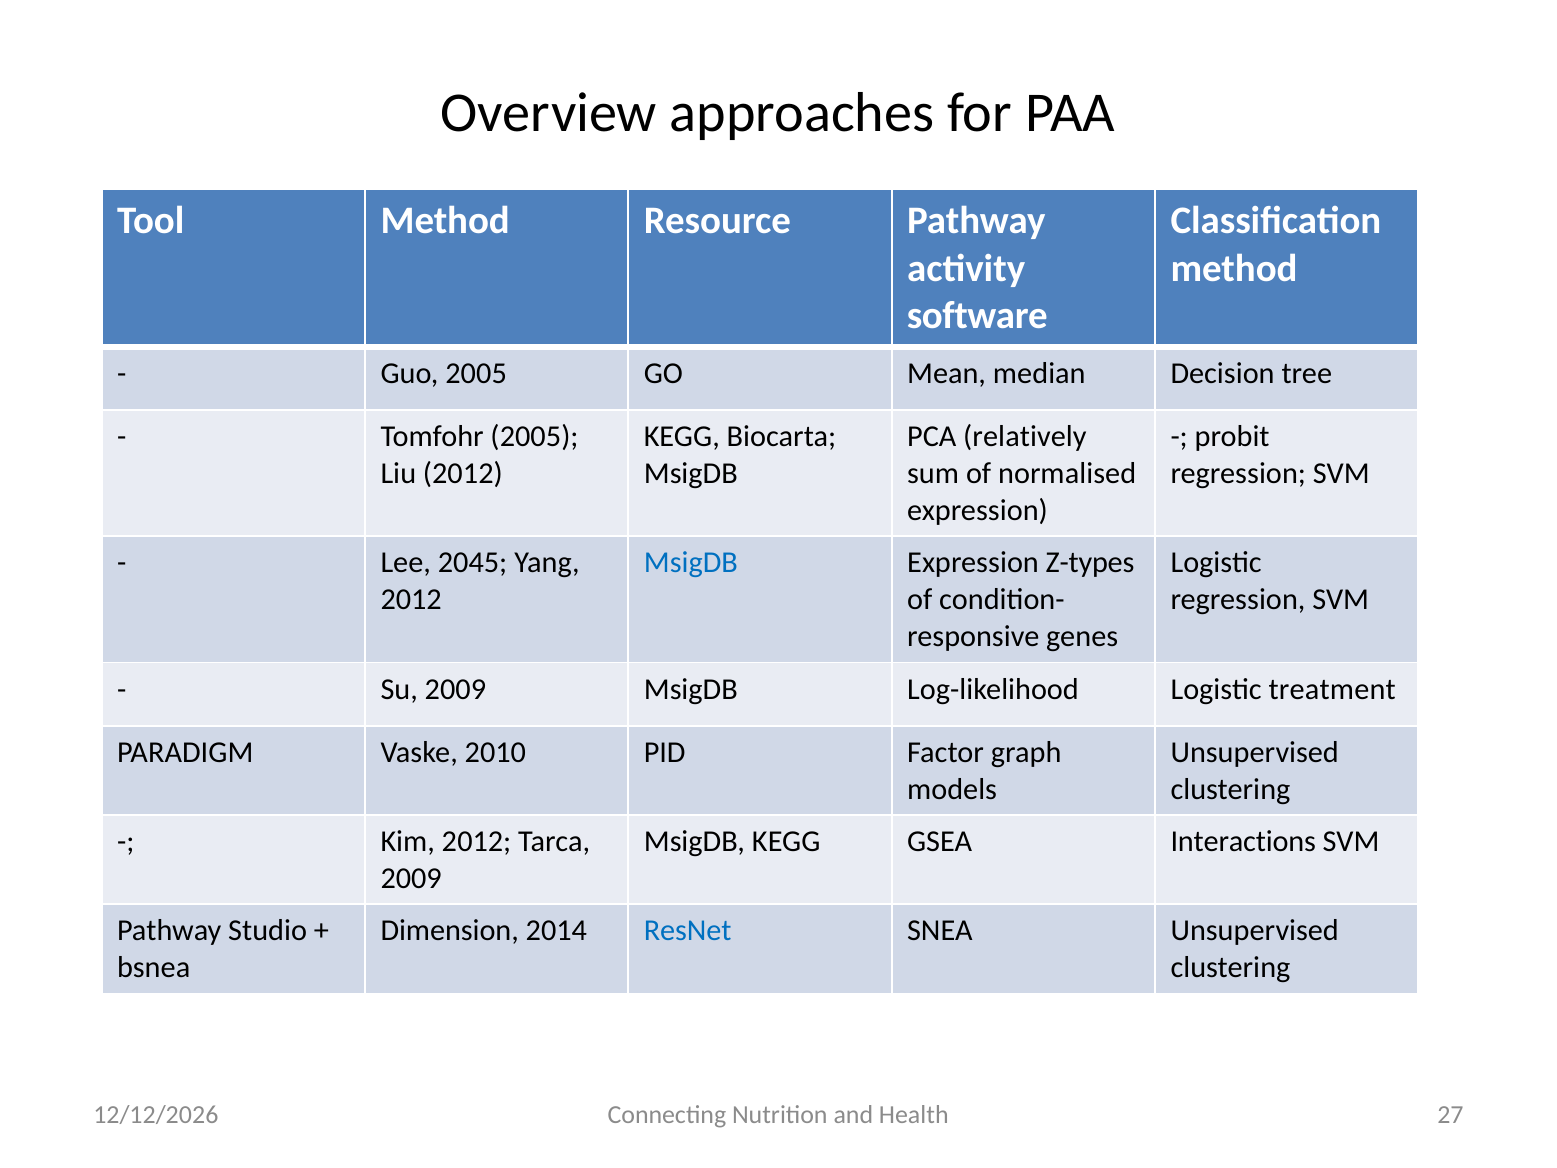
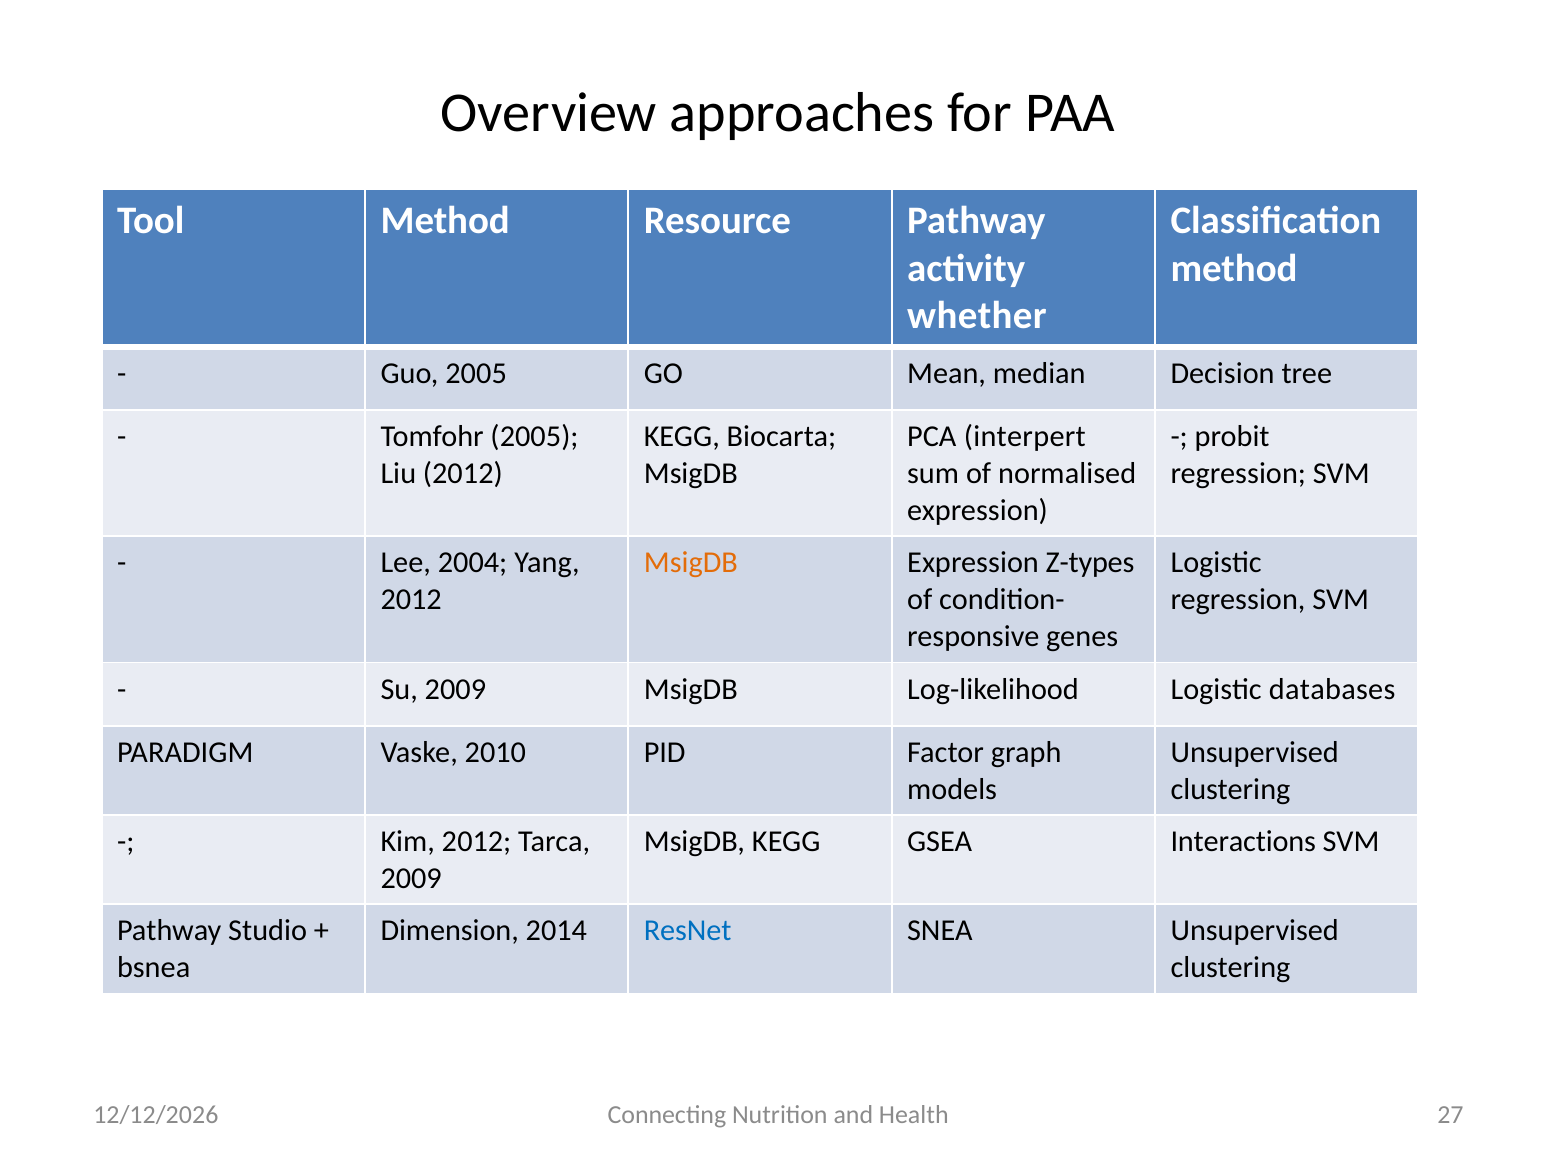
software: software -> whether
relatively: relatively -> interpert
2045: 2045 -> 2004
MsigDB at (691, 563) colour: blue -> orange
treatment: treatment -> databases
